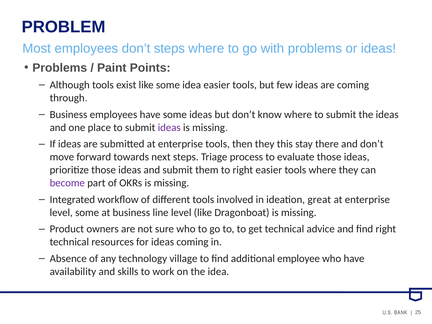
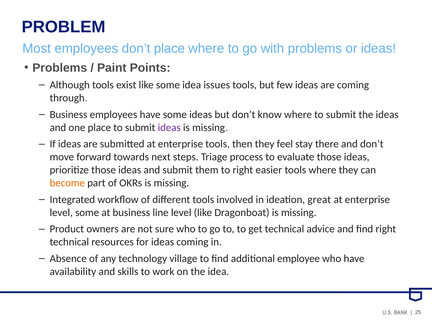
don’t steps: steps -> place
idea easier: easier -> issues
this: this -> feel
become colour: purple -> orange
